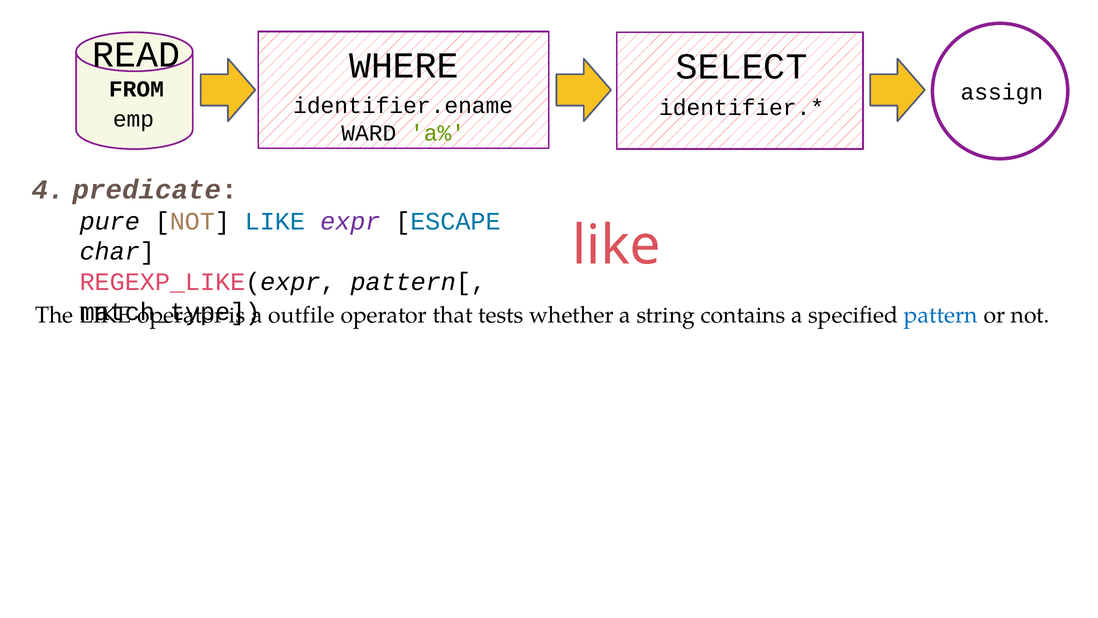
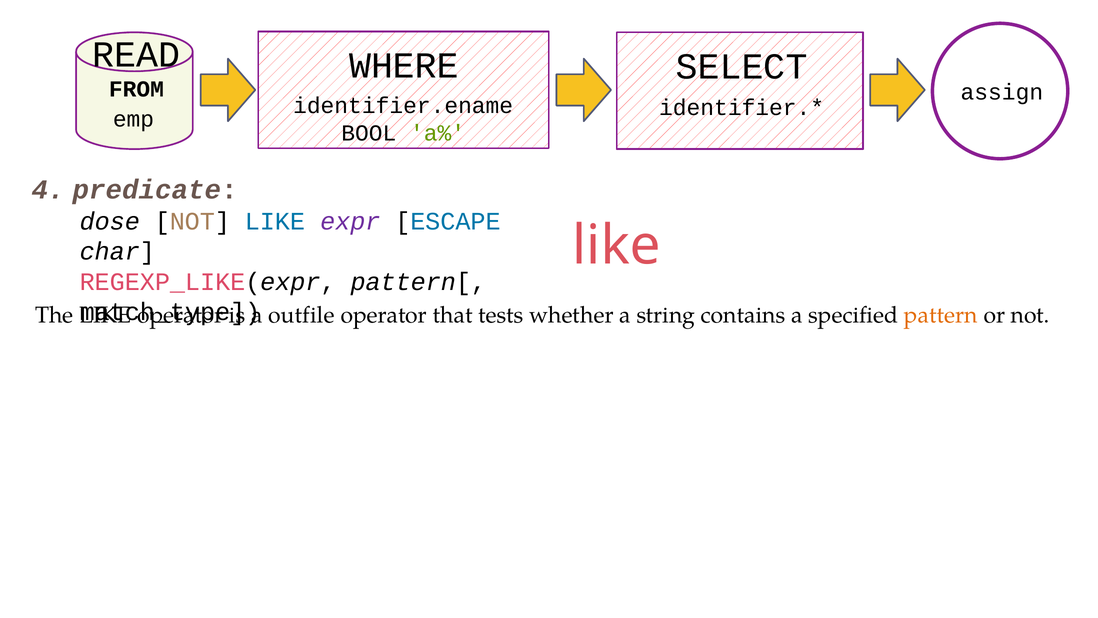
WARD: WARD -> BOOL
pure: pure -> dose
pattern colour: blue -> orange
